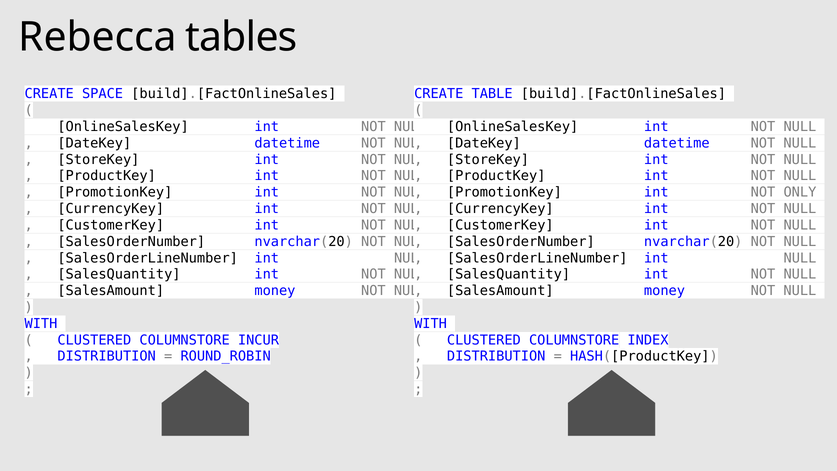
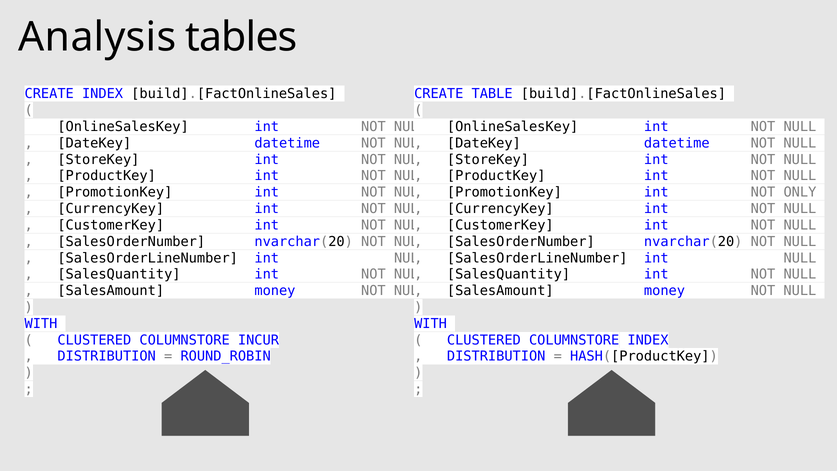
Rebecca: Rebecca -> Analysis
CREATE SPACE: SPACE -> INDEX
